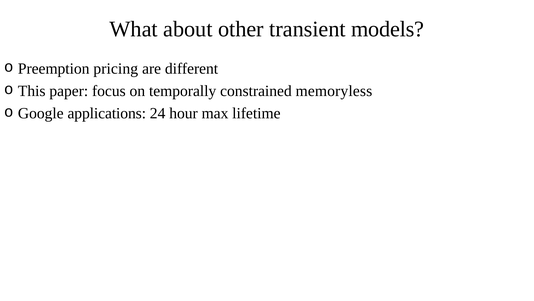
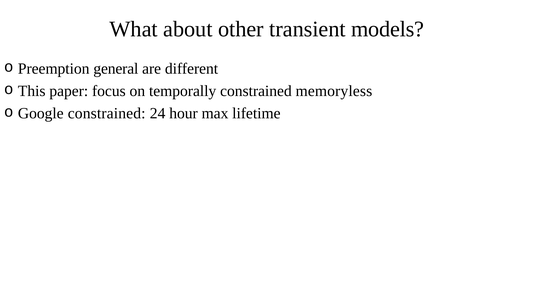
pricing: pricing -> general
Google applications: applications -> constrained
